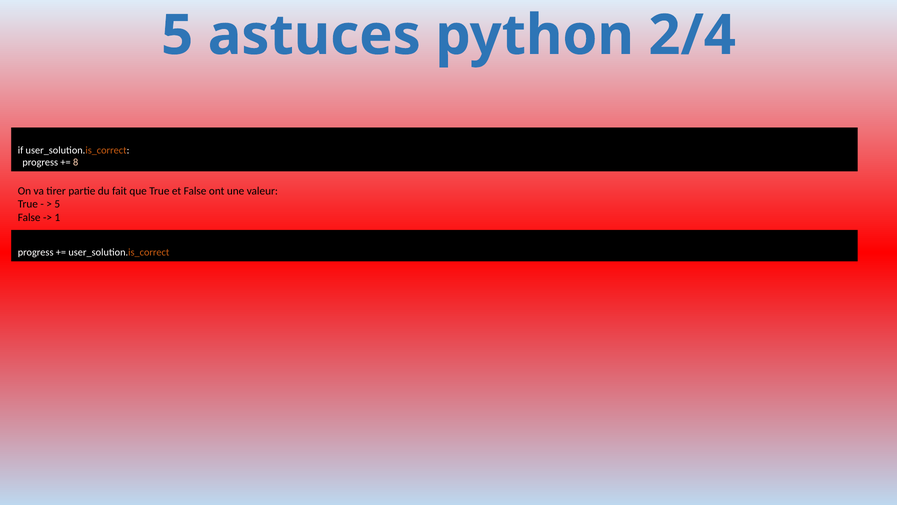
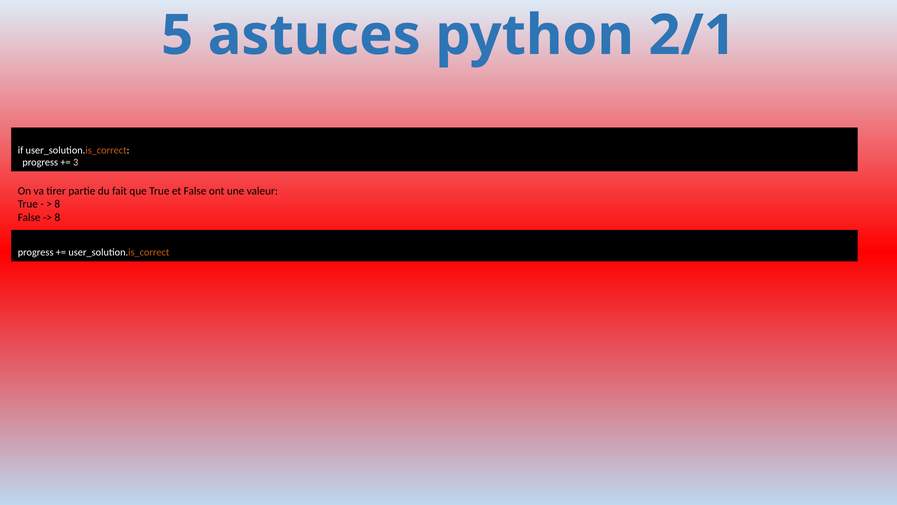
2/4: 2/4 -> 2/1
8: 8 -> 3
5 at (57, 204): 5 -> 8
1 at (57, 218): 1 -> 8
